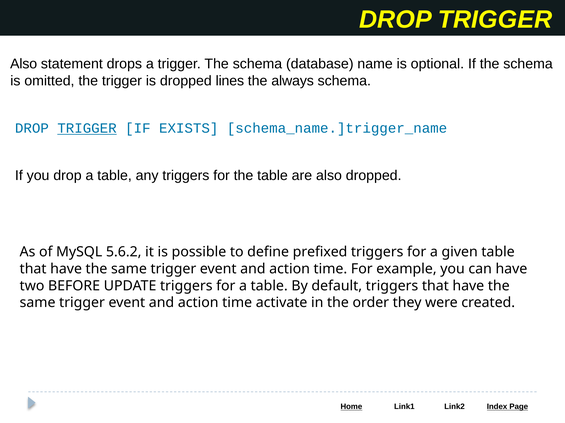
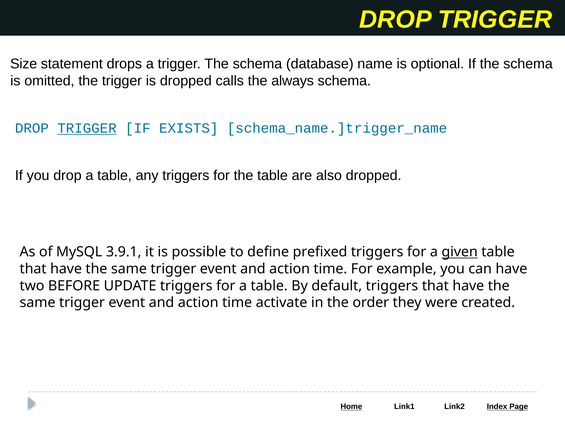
Also at (24, 64): Also -> Size
lines: lines -> calls
5.6.2: 5.6.2 -> 3.9.1
given underline: none -> present
